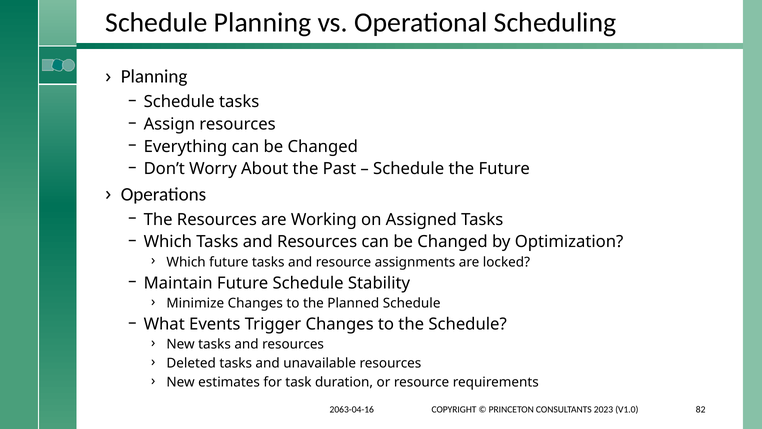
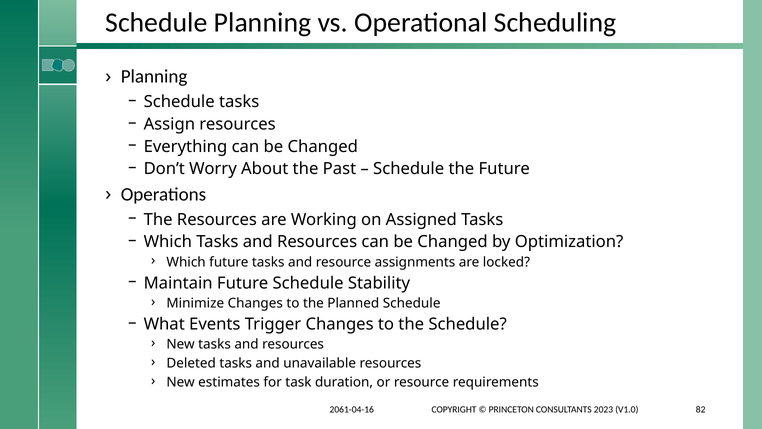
2063-04-16: 2063-04-16 -> 2061-04-16
